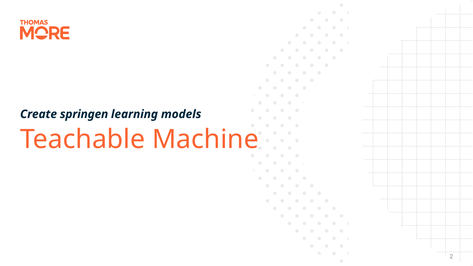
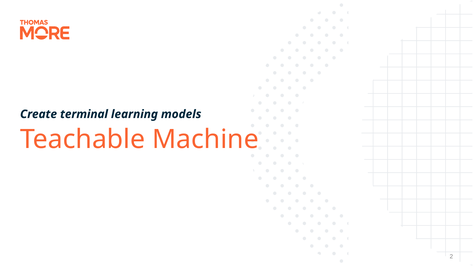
springen: springen -> terminal
